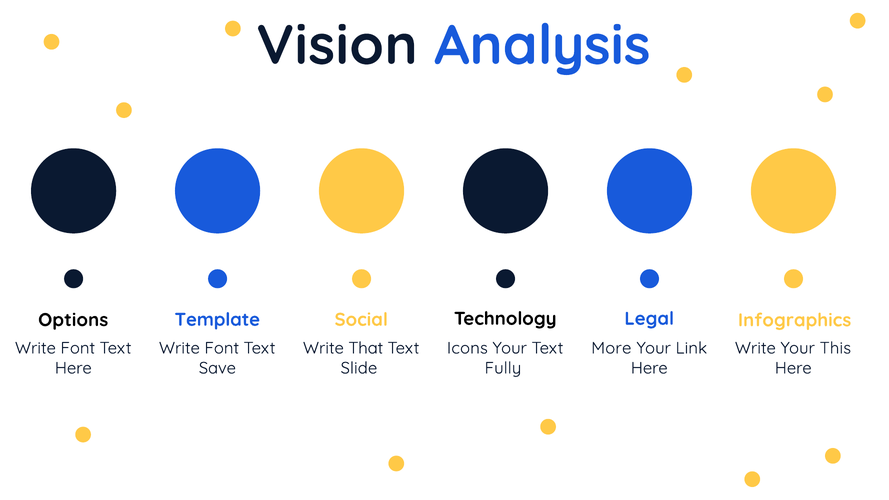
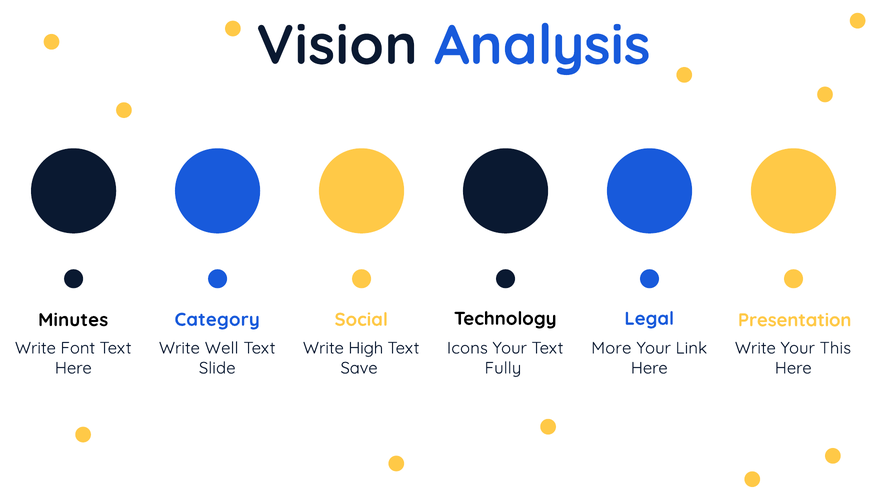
Template: Template -> Category
Options: Options -> Minutes
Infographics: Infographics -> Presentation
Font at (222, 348): Font -> Well
That: That -> High
Save: Save -> Slide
Slide: Slide -> Save
